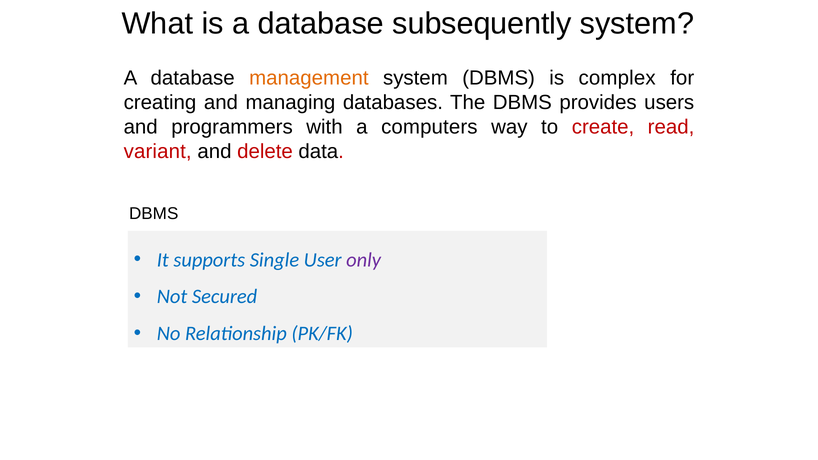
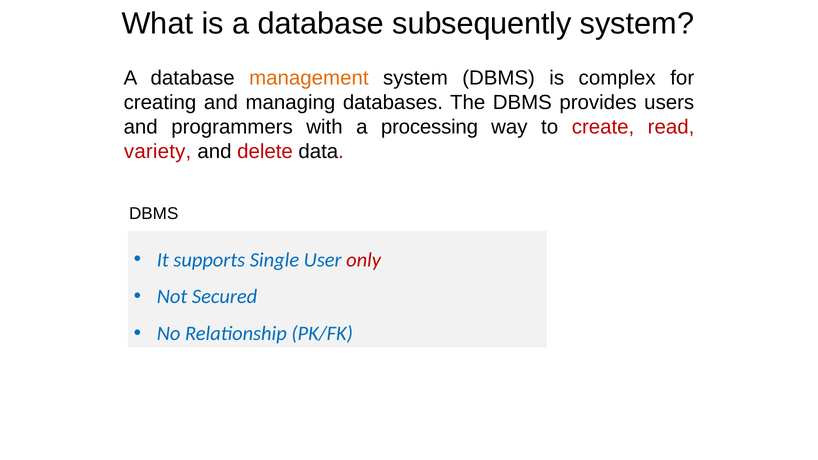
computers: computers -> processing
variant: variant -> variety
only colour: purple -> red
